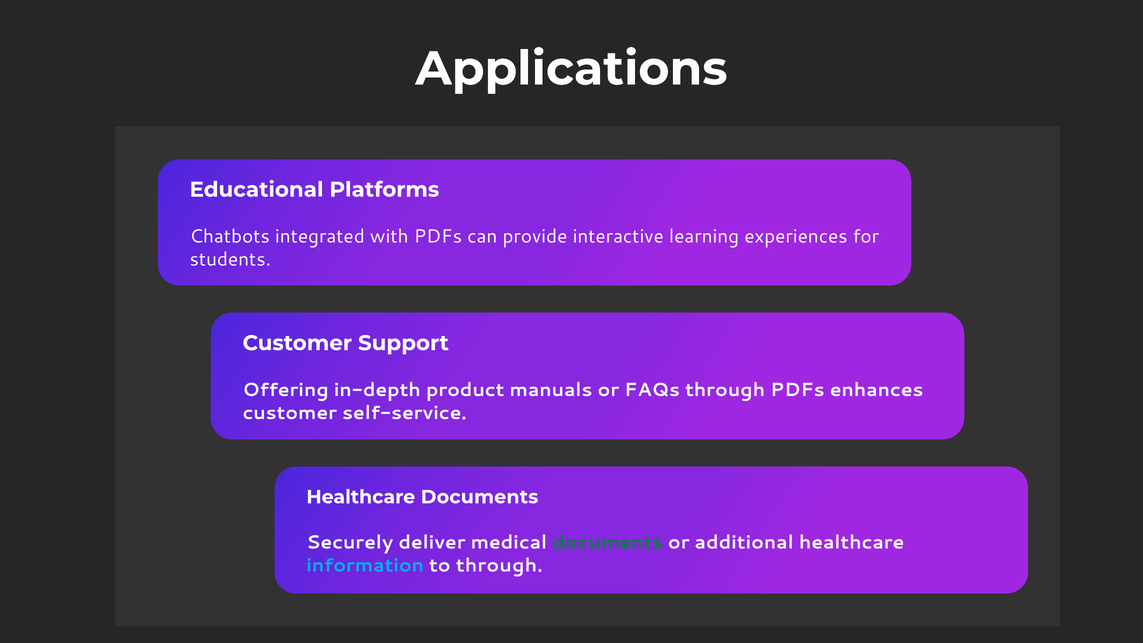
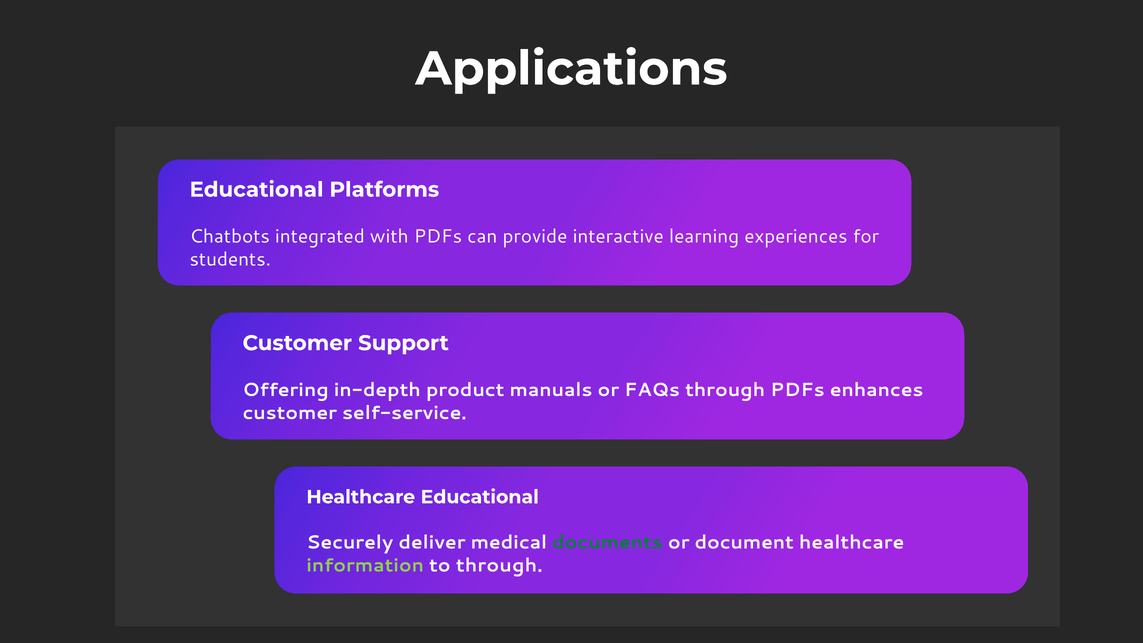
Healthcare Documents: Documents -> Educational
additional: additional -> document
information colour: light blue -> light green
